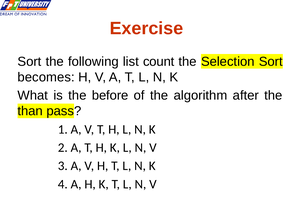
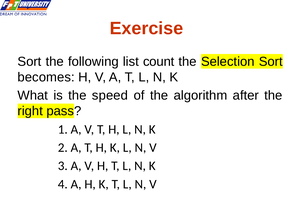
before: before -> speed
than: than -> right
